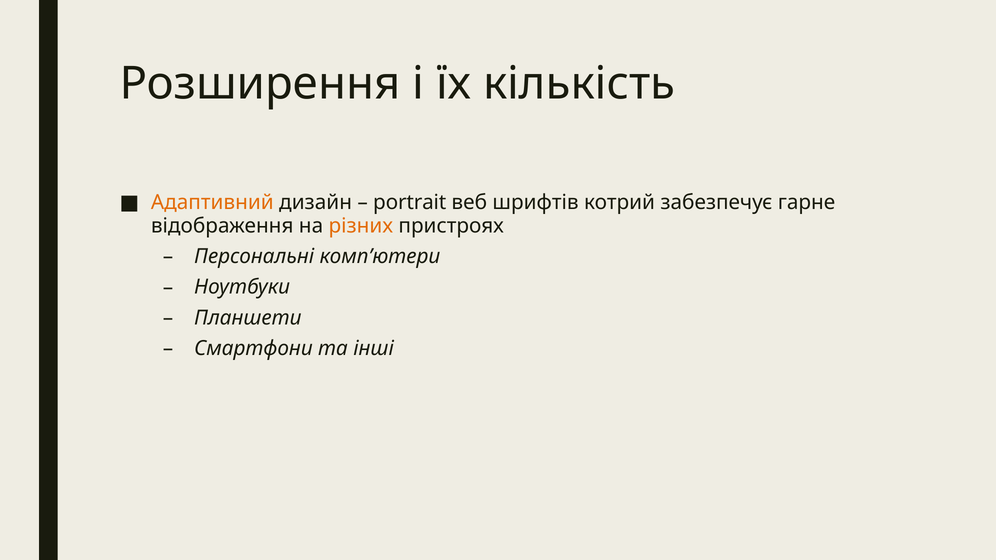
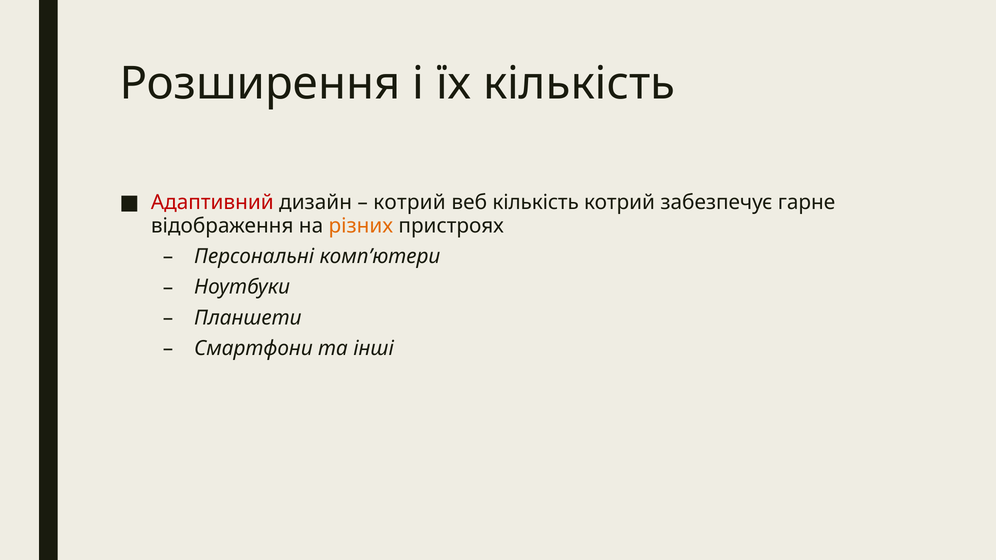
Адаптивний colour: orange -> red
portrait at (410, 202): portrait -> котрий
веб шрифтів: шрифтів -> кількість
